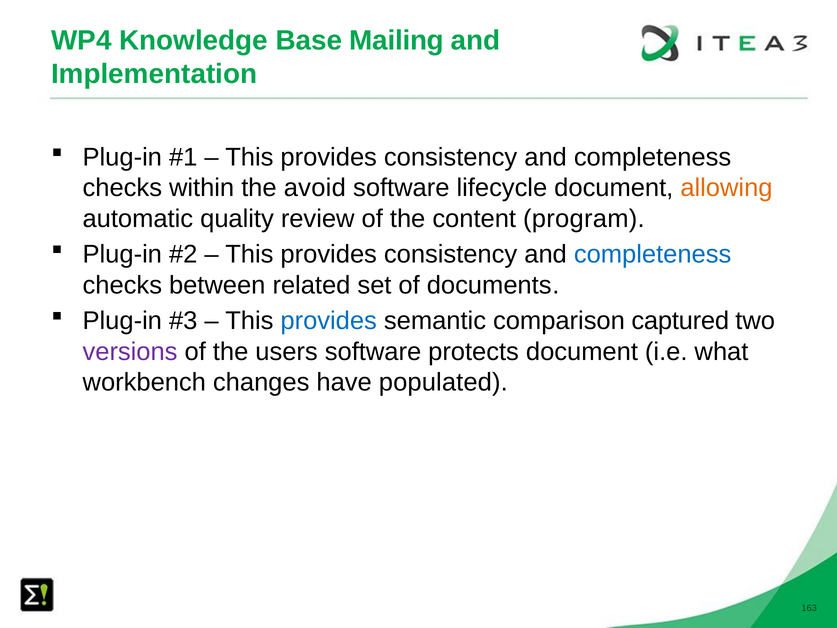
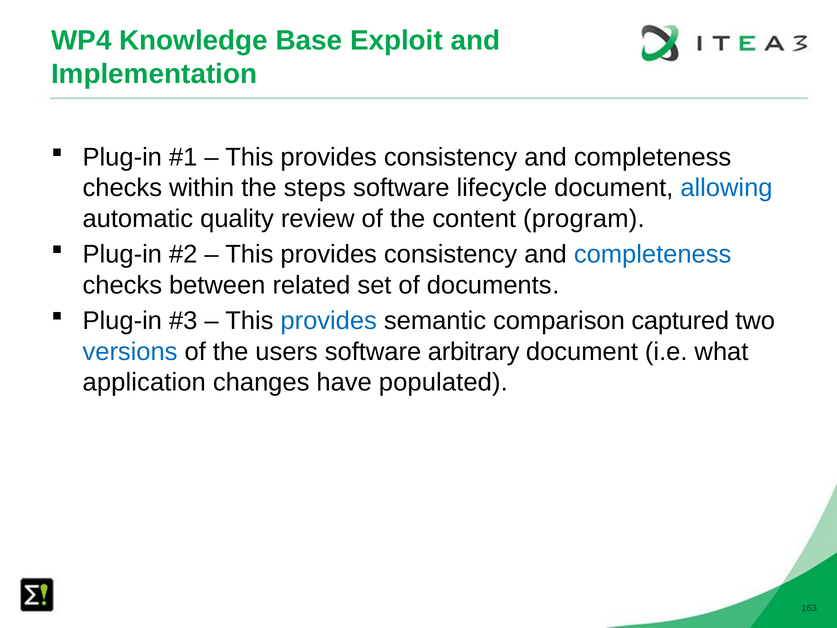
Mailing: Mailing -> Exploit
avoid: avoid -> steps
allowing colour: orange -> blue
versions colour: purple -> blue
protects: protects -> arbitrary
workbench: workbench -> application
